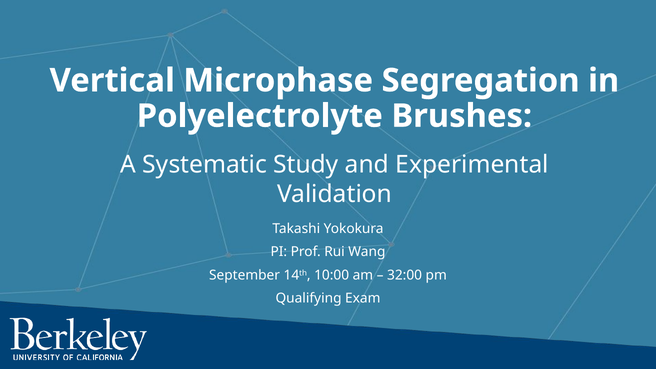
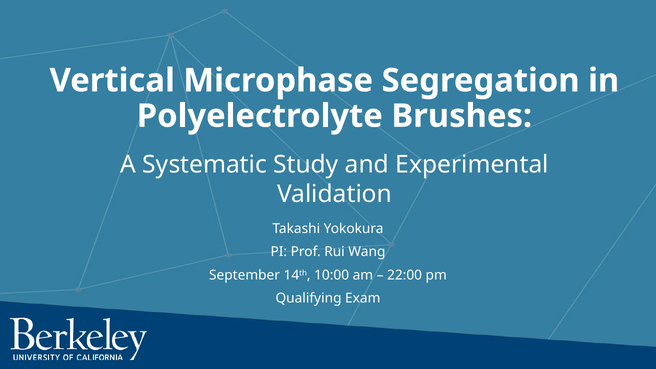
32:00: 32:00 -> 22:00
